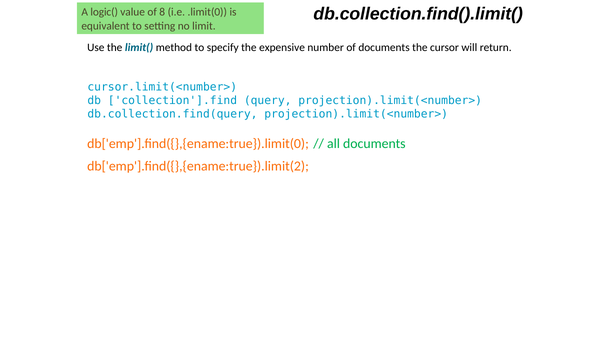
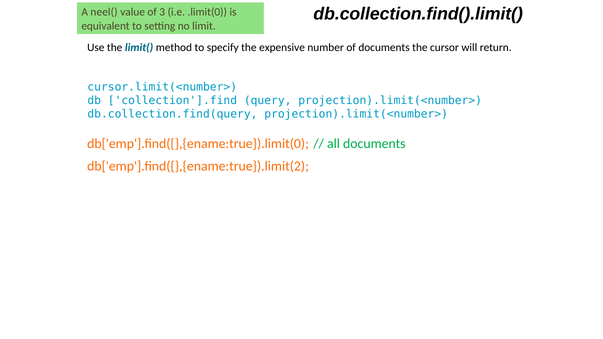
logic(: logic( -> neel(
8: 8 -> 3
